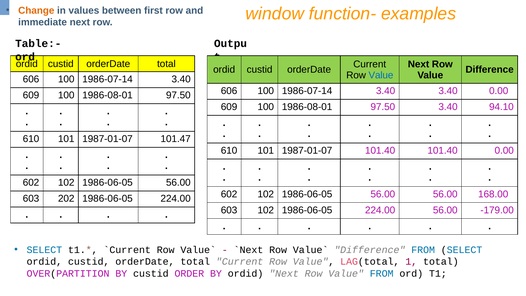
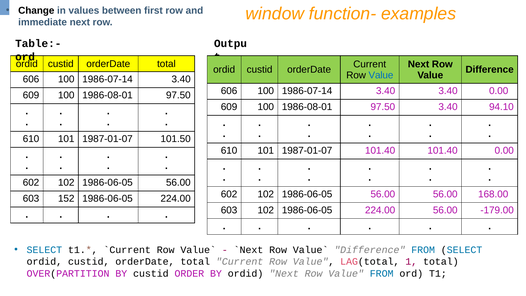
Change colour: orange -> black
101.47: 101.47 -> 101.50
202: 202 -> 152
